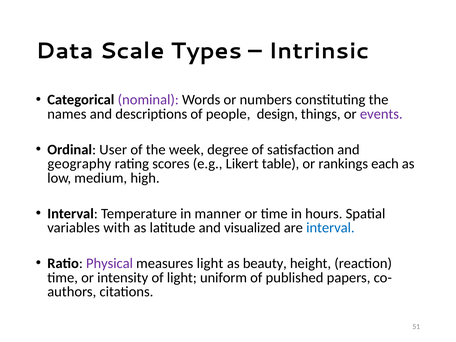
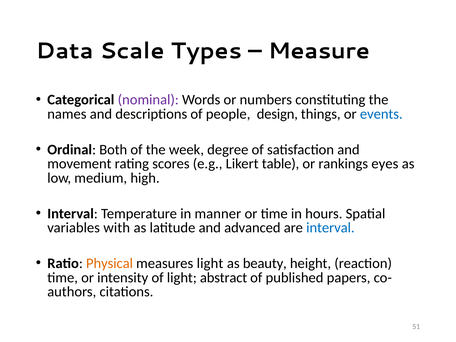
Intrinsic: Intrinsic -> Measure
events colour: purple -> blue
User: User -> Both
geography: geography -> movement
each: each -> eyes
visualized: visualized -> advanced
Physical colour: purple -> orange
uniform: uniform -> abstract
